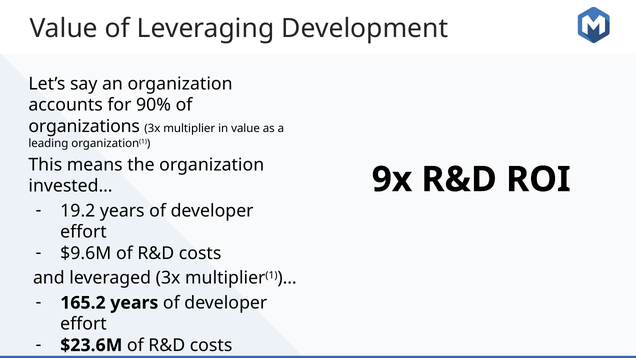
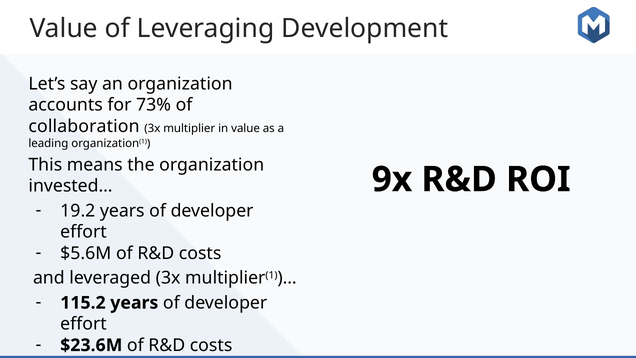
90%: 90% -> 73%
organizations: organizations -> collaboration
$9.6M: $9.6M -> $5.6M
165.2: 165.2 -> 115.2
